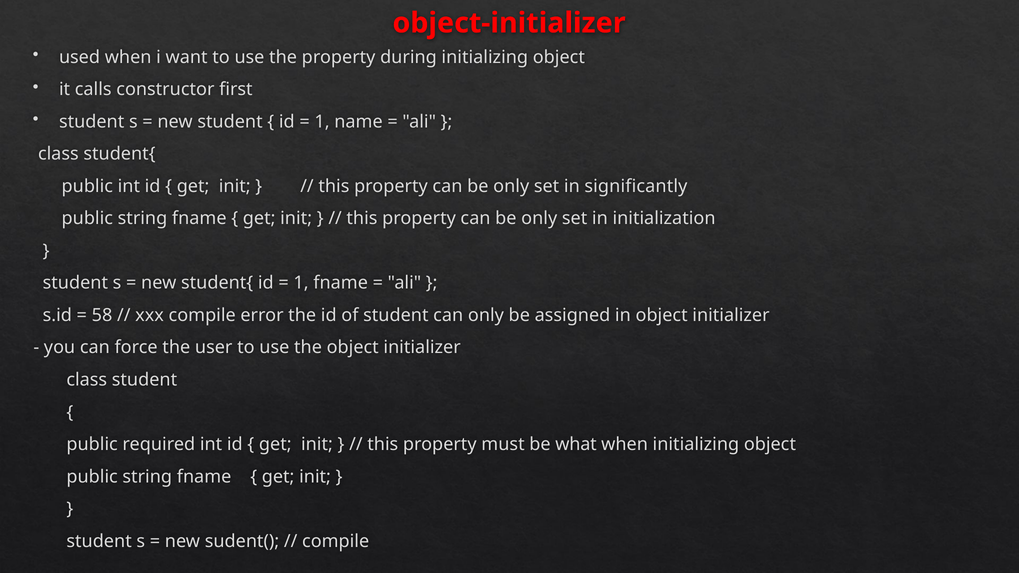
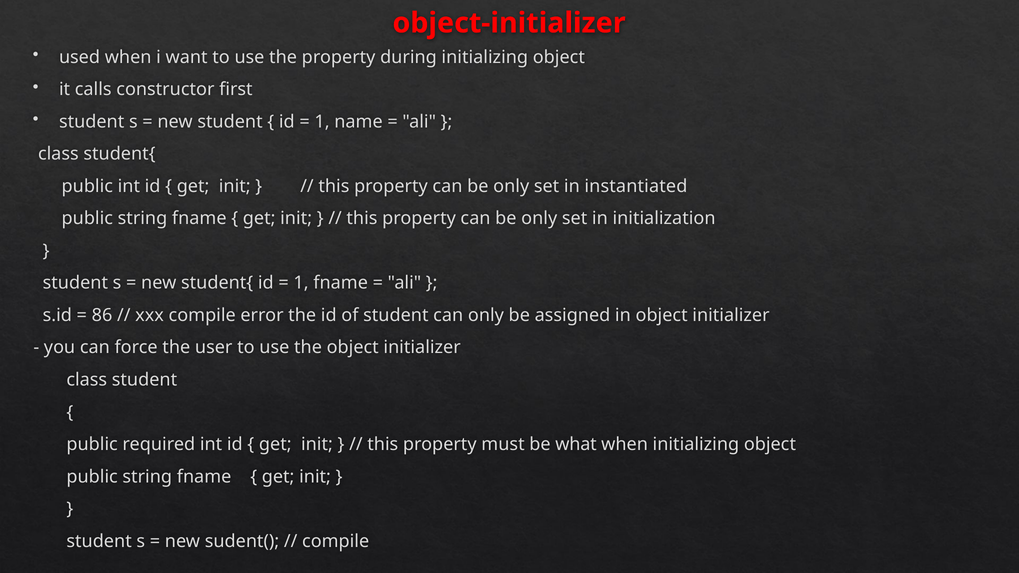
significantly: significantly -> instantiated
58: 58 -> 86
